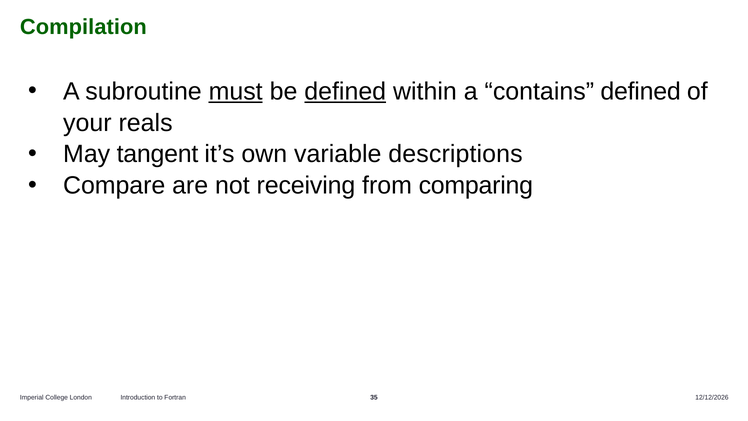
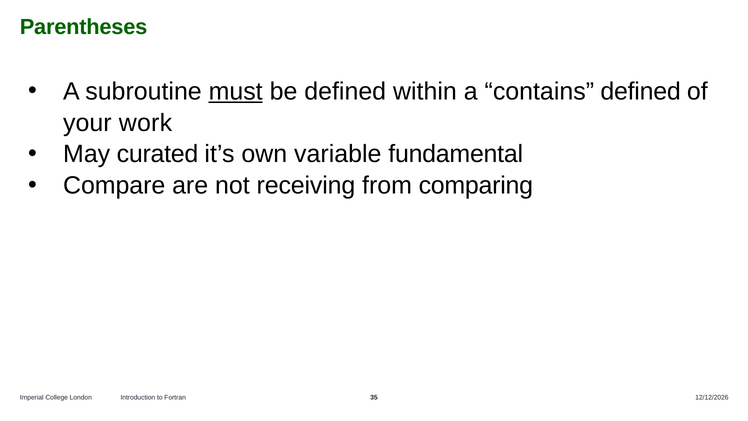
Compilation: Compilation -> Parentheses
defined at (345, 91) underline: present -> none
reals: reals -> work
tangent: tangent -> curated
descriptions: descriptions -> fundamental
